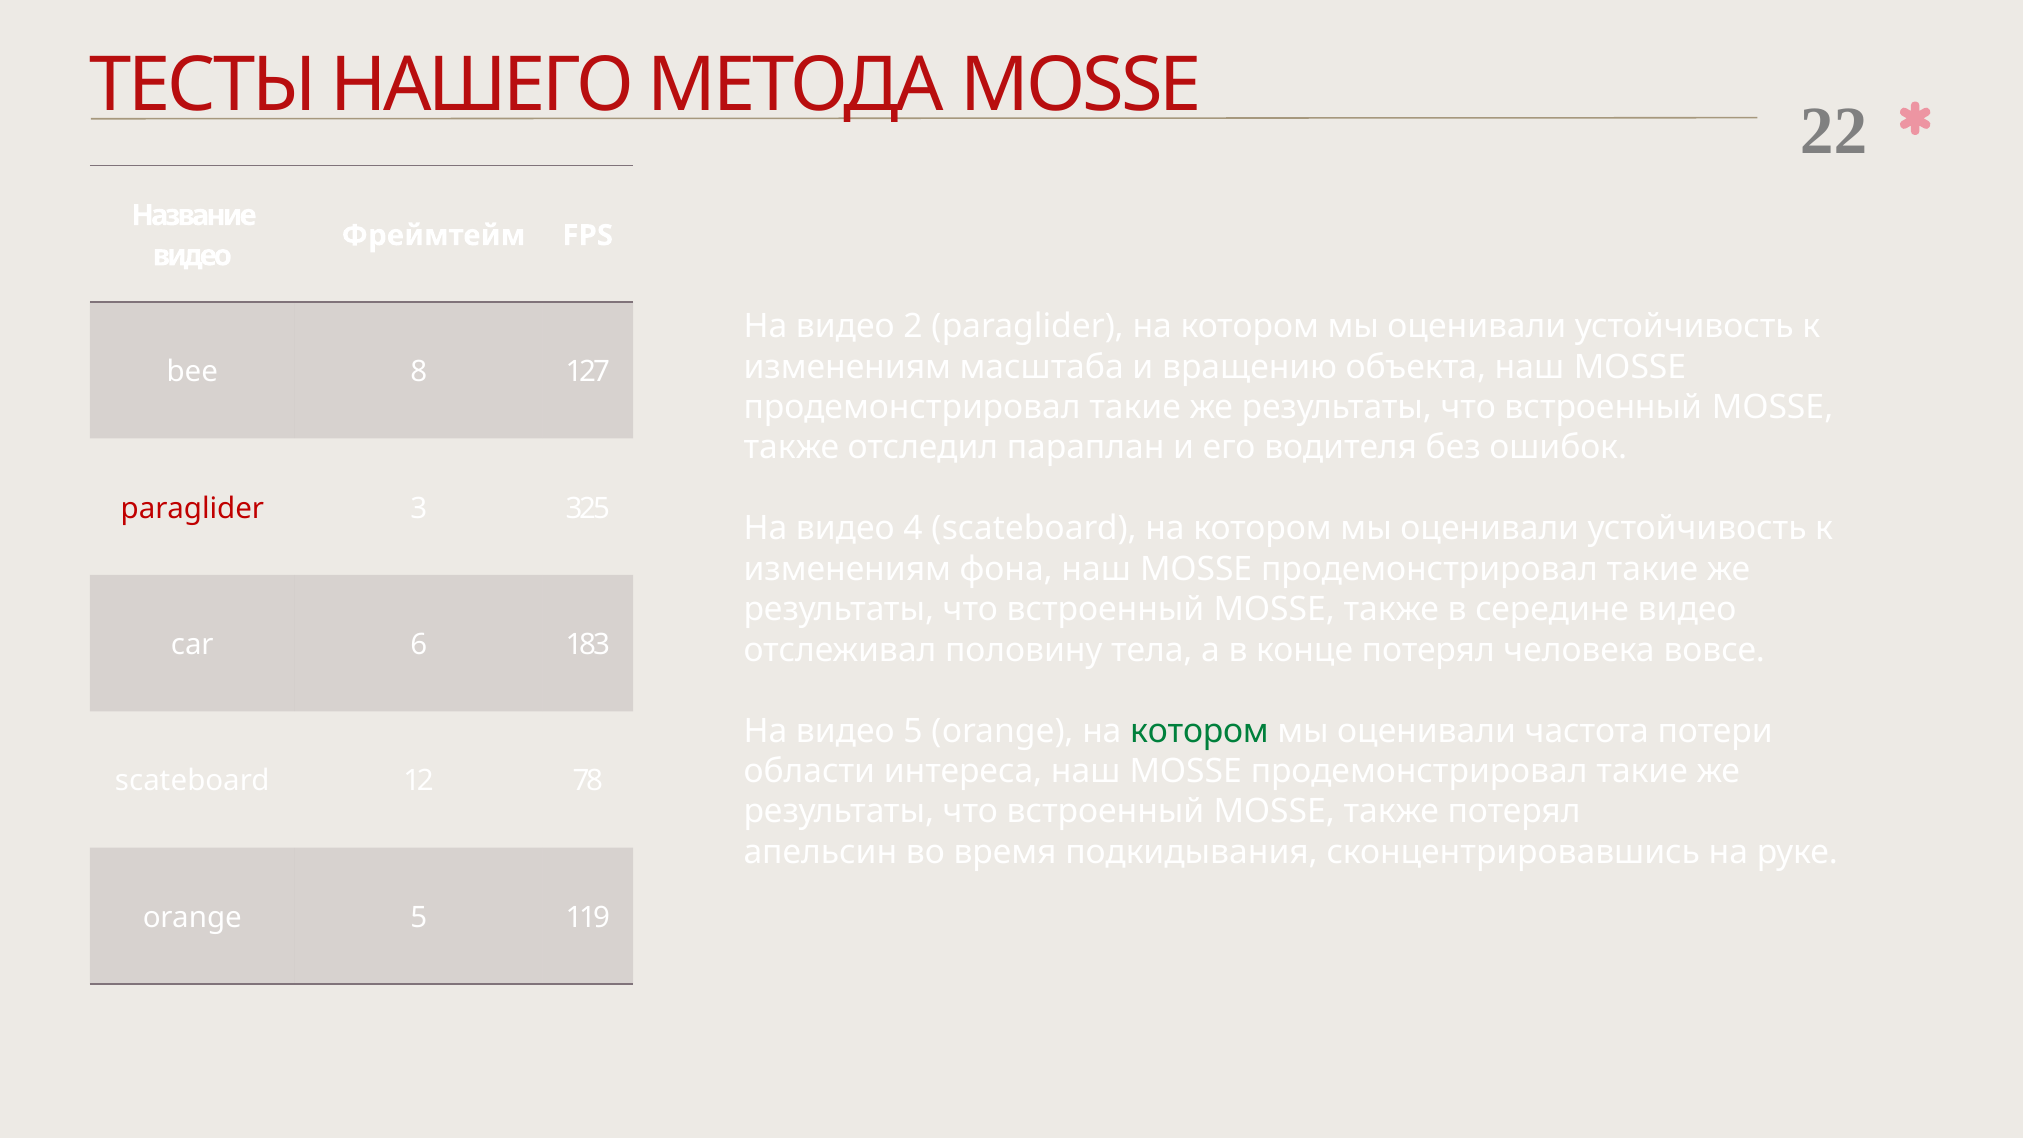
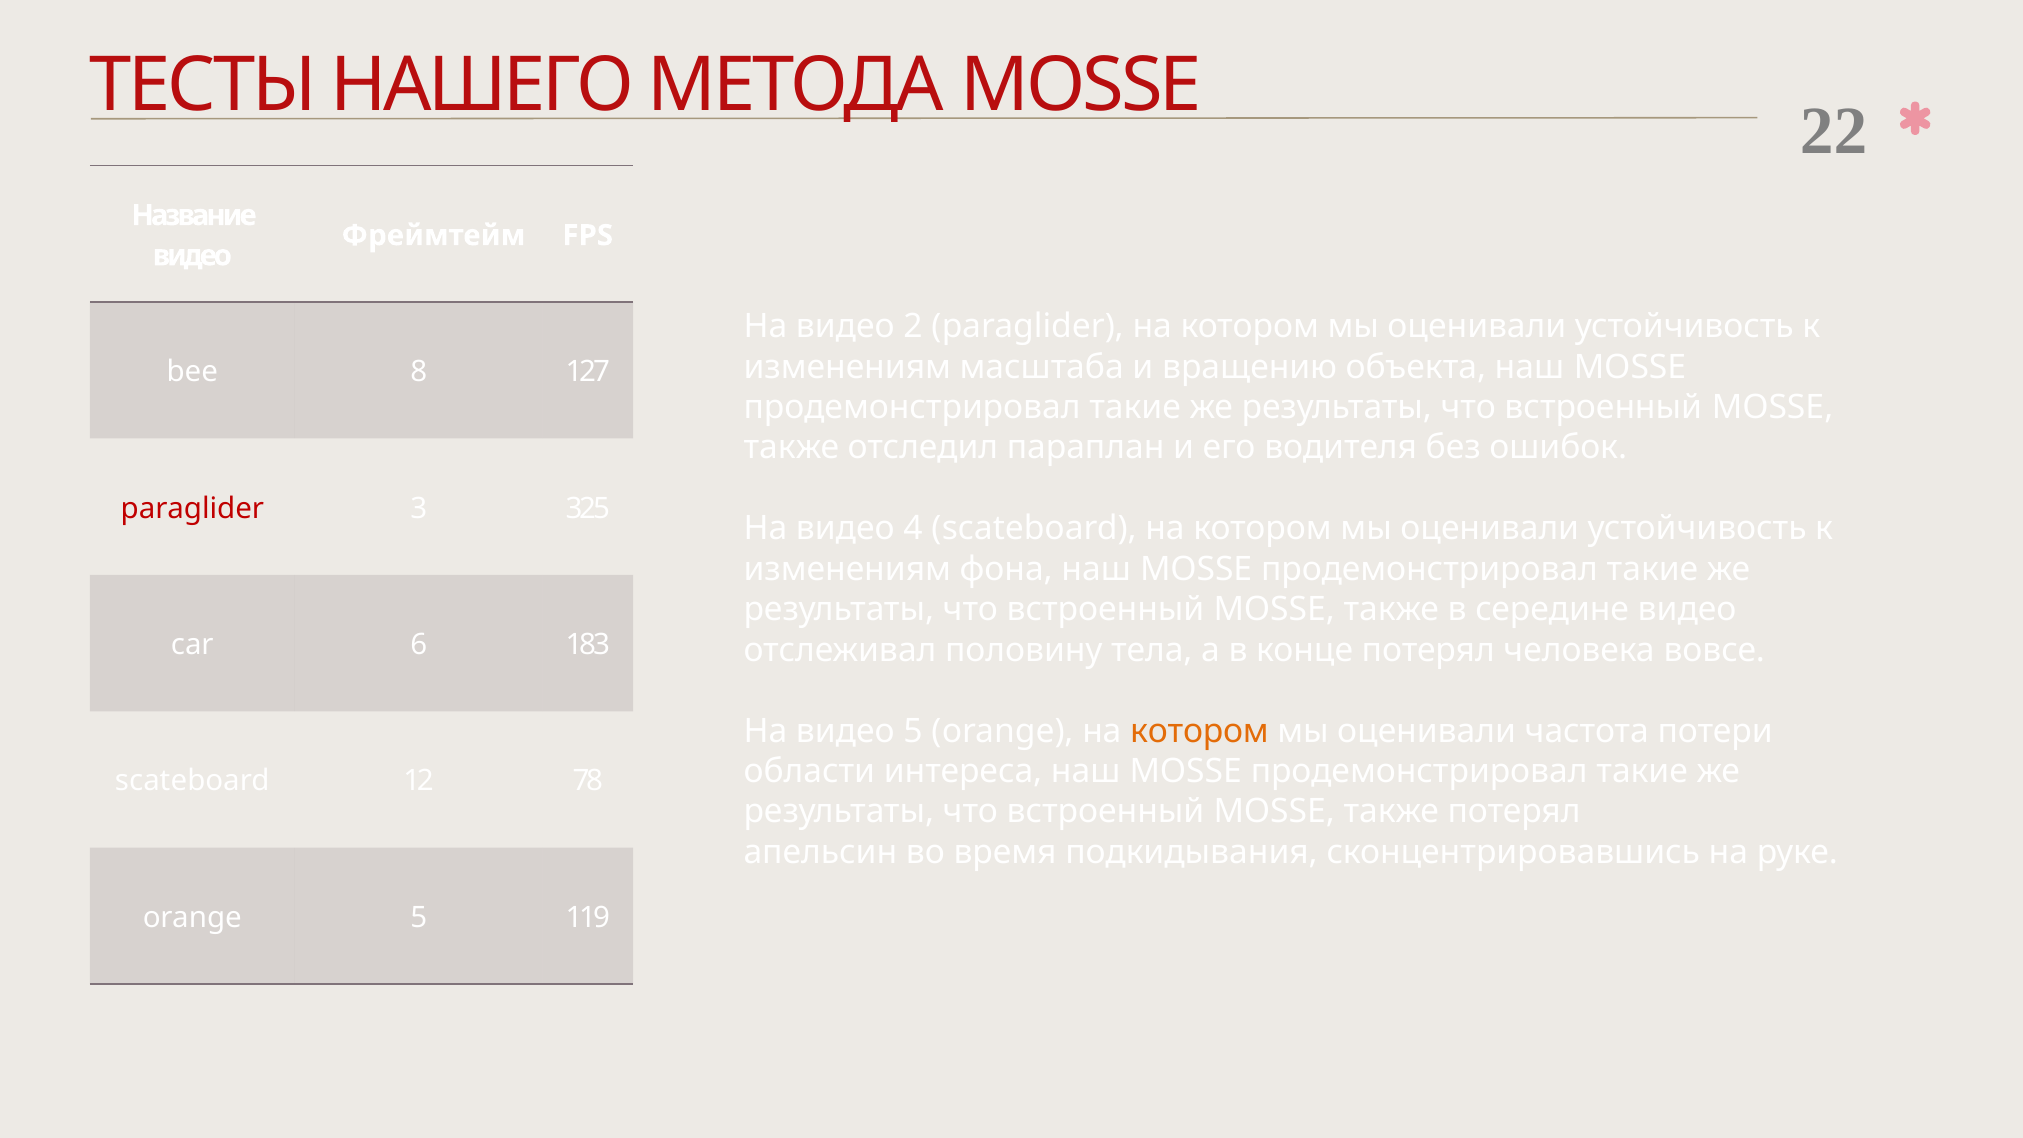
котором at (1200, 731) colour: green -> orange
